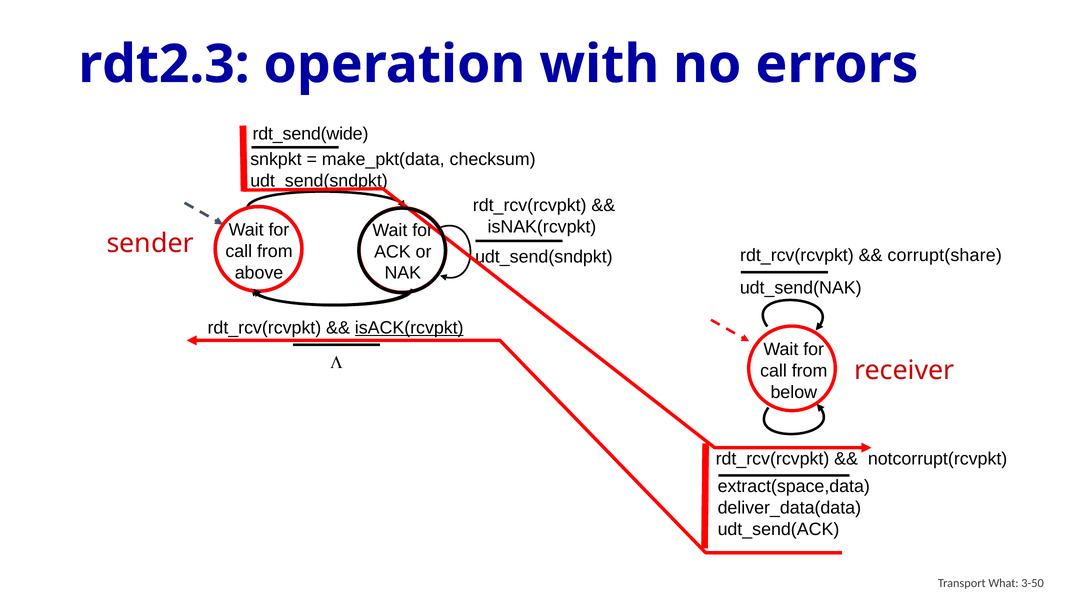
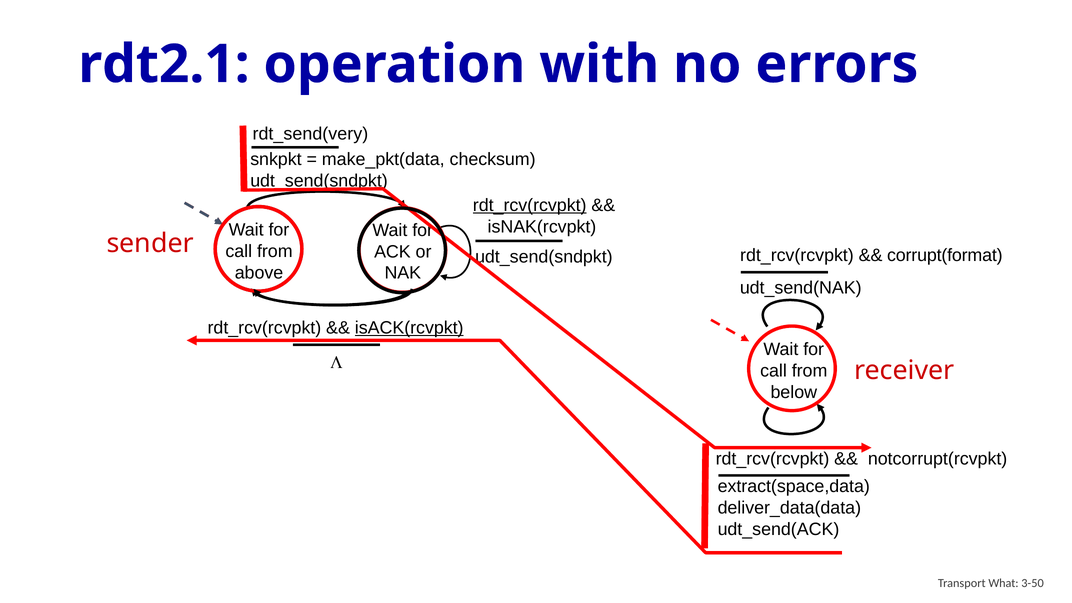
rdt2.3: rdt2.3 -> rdt2.1
rdt_send(wide: rdt_send(wide -> rdt_send(very
rdt_rcv(rcvpkt at (530, 205) underline: none -> present
corrupt(share: corrupt(share -> corrupt(format
